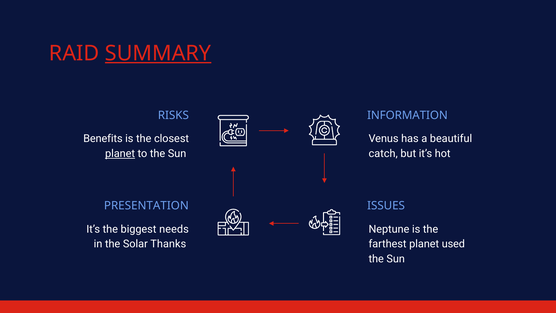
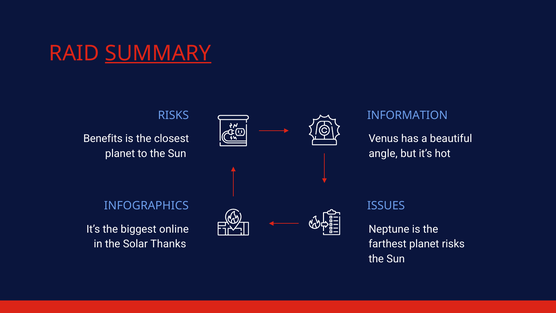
planet at (120, 154) underline: present -> none
catch: catch -> angle
PRESENTATION: PRESENTATION -> INFOGRAPHICS
needs: needs -> online
planet used: used -> risks
